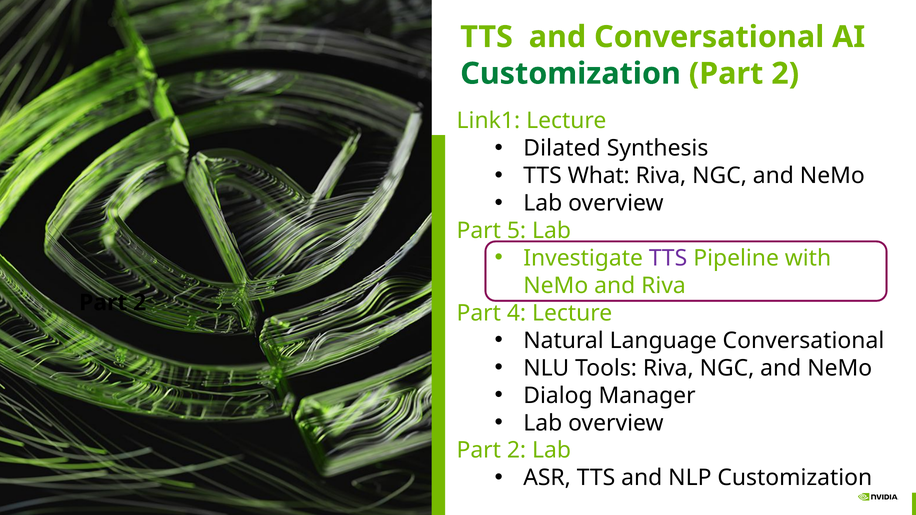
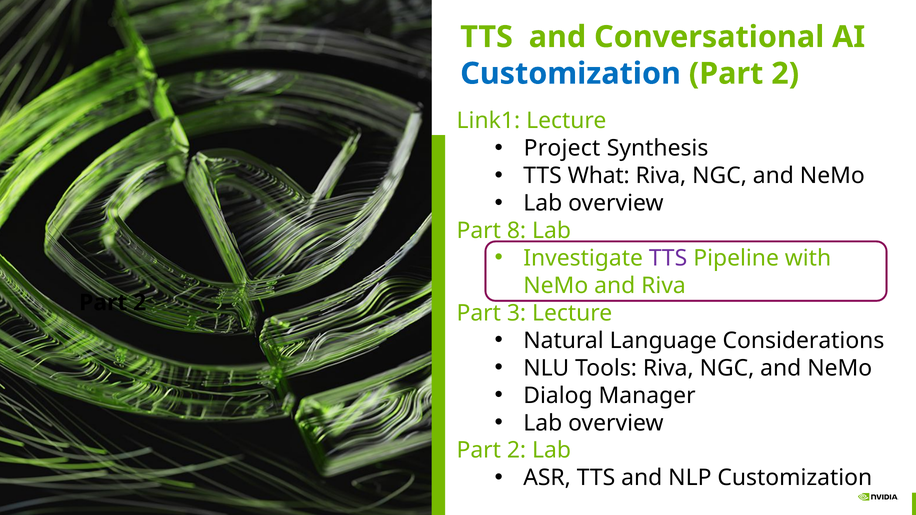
Customization at (571, 74) colour: green -> blue
Dilated: Dilated -> Project
5: 5 -> 8
4: 4 -> 3
Language Conversational: Conversational -> Considerations
